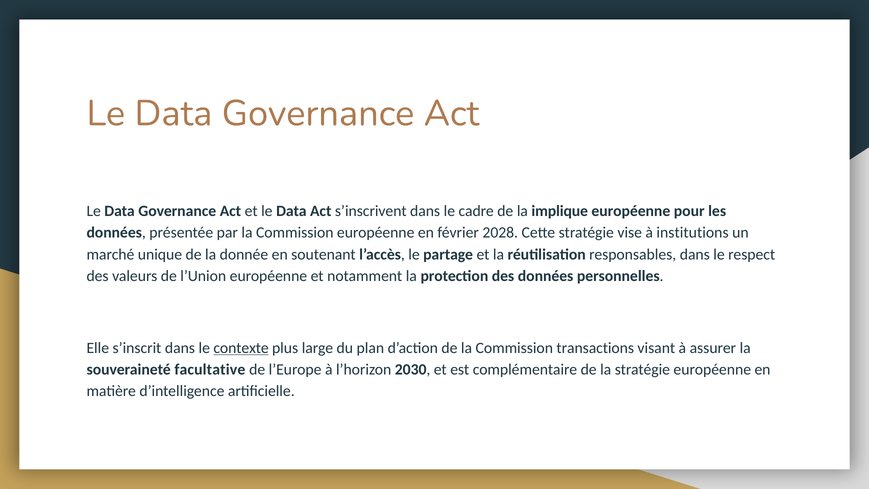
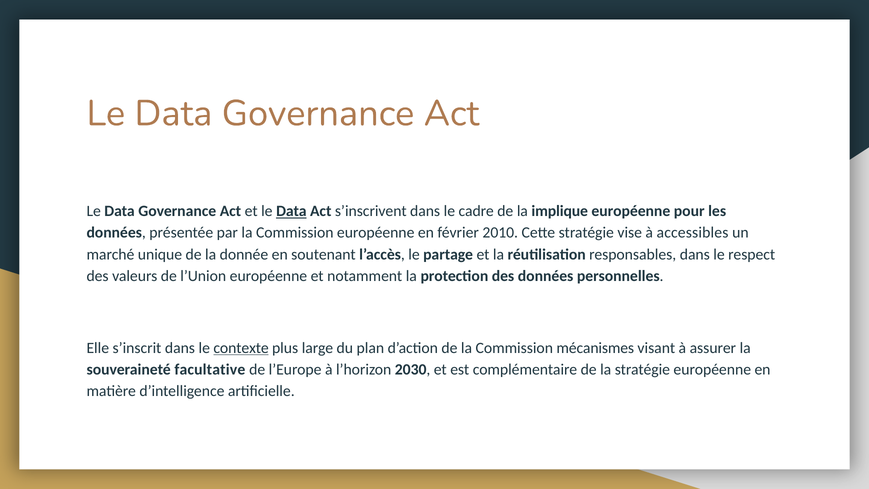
Data at (291, 211) underline: none -> present
2028: 2028 -> 2010
institutions: institutions -> accessibles
transactions: transactions -> mécanismes
